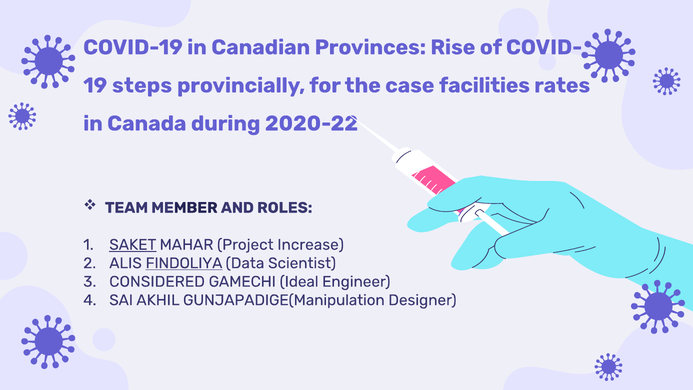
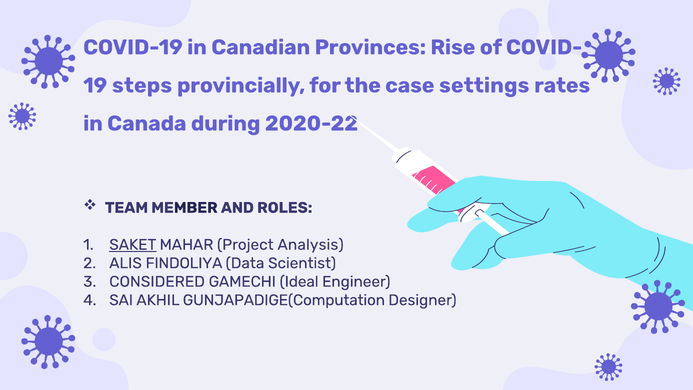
facilities: facilities -> settings
Increase: Increase -> Analysis
FINDOLIYA underline: present -> none
GUNJAPADIGE(Manipulation: GUNJAPADIGE(Manipulation -> GUNJAPADIGE(Computation
